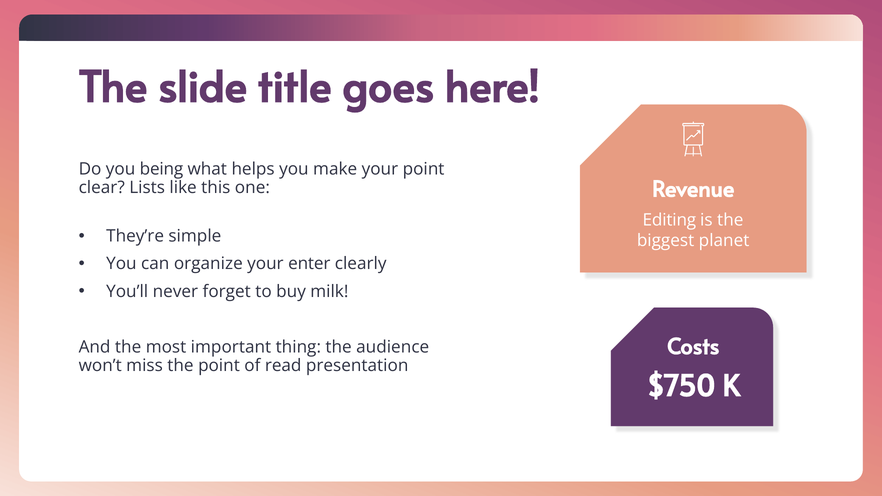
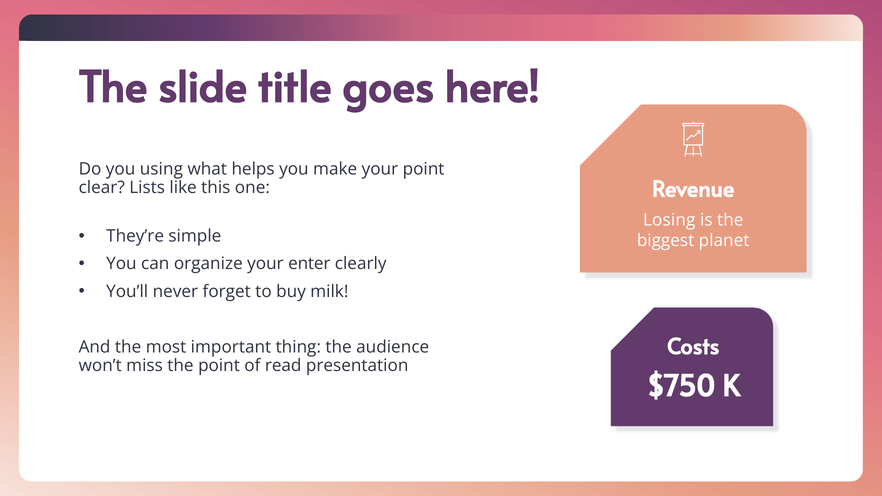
being: being -> using
Editing: Editing -> Losing
